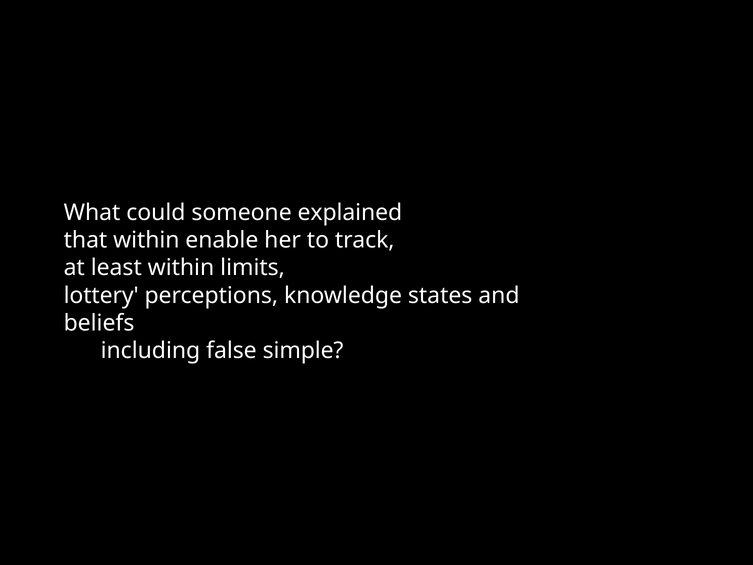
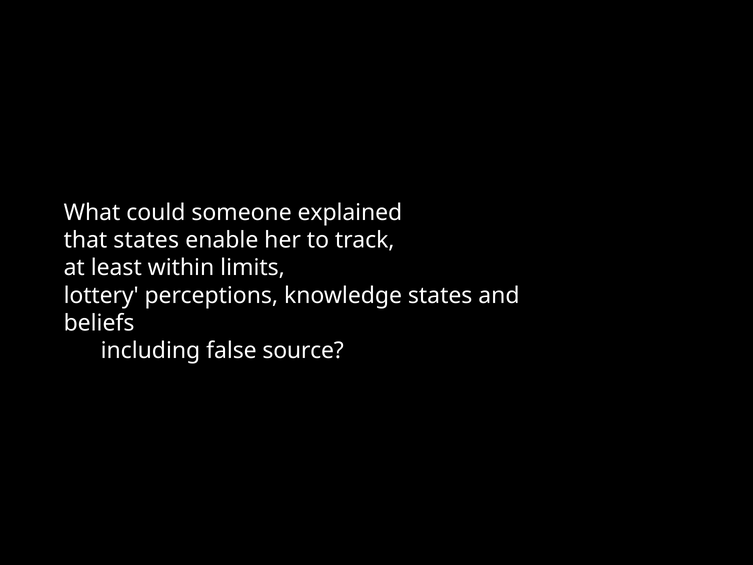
that within: within -> states
simple: simple -> source
